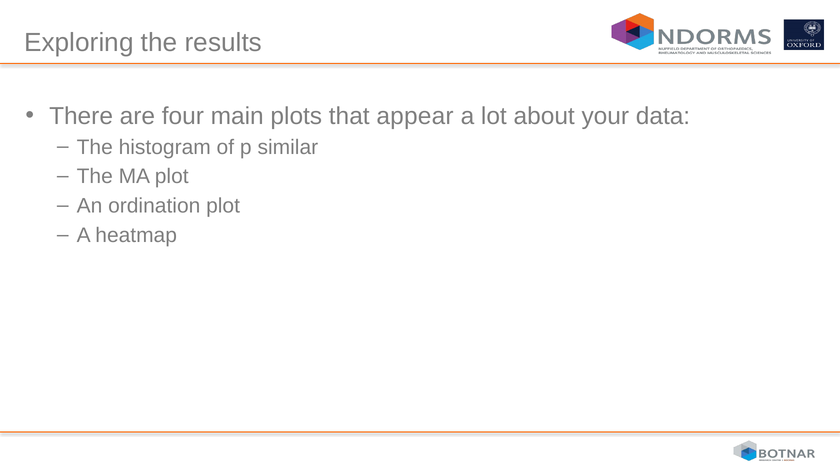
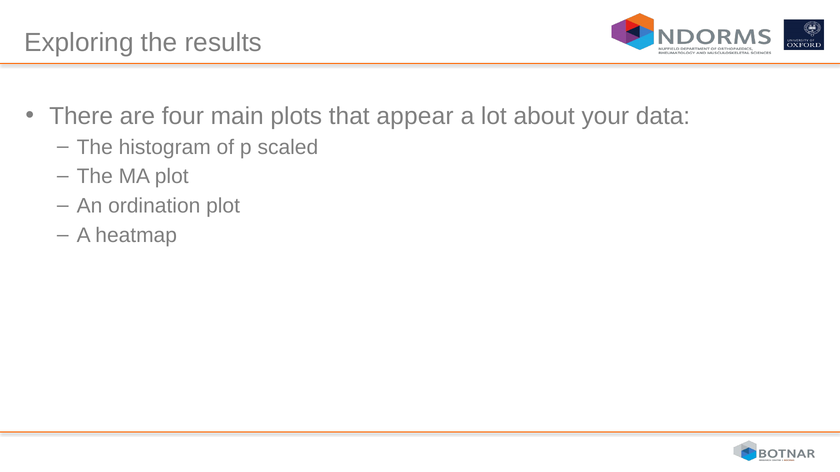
similar: similar -> scaled
